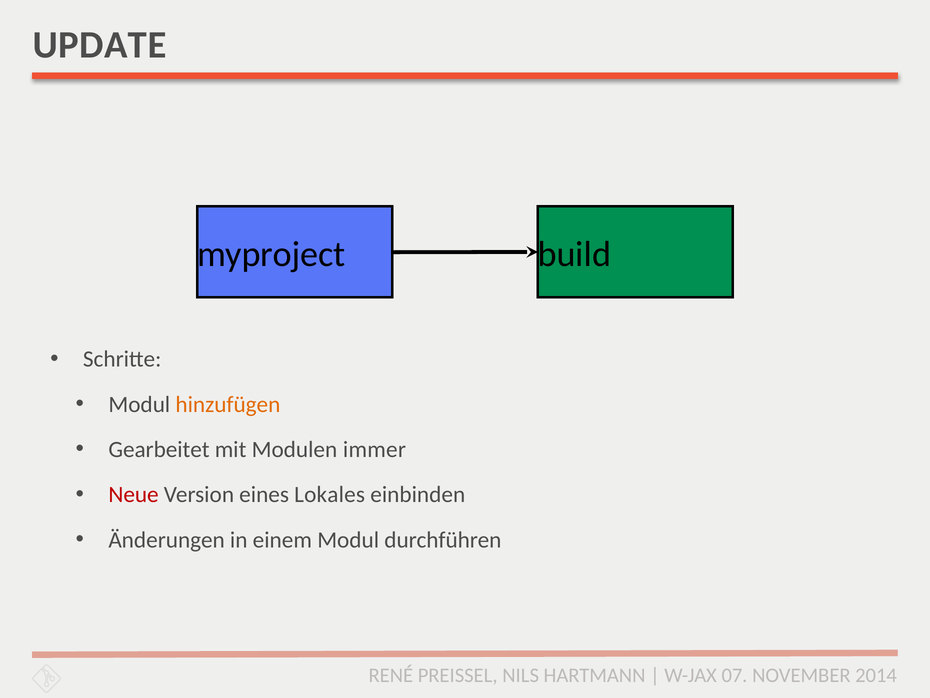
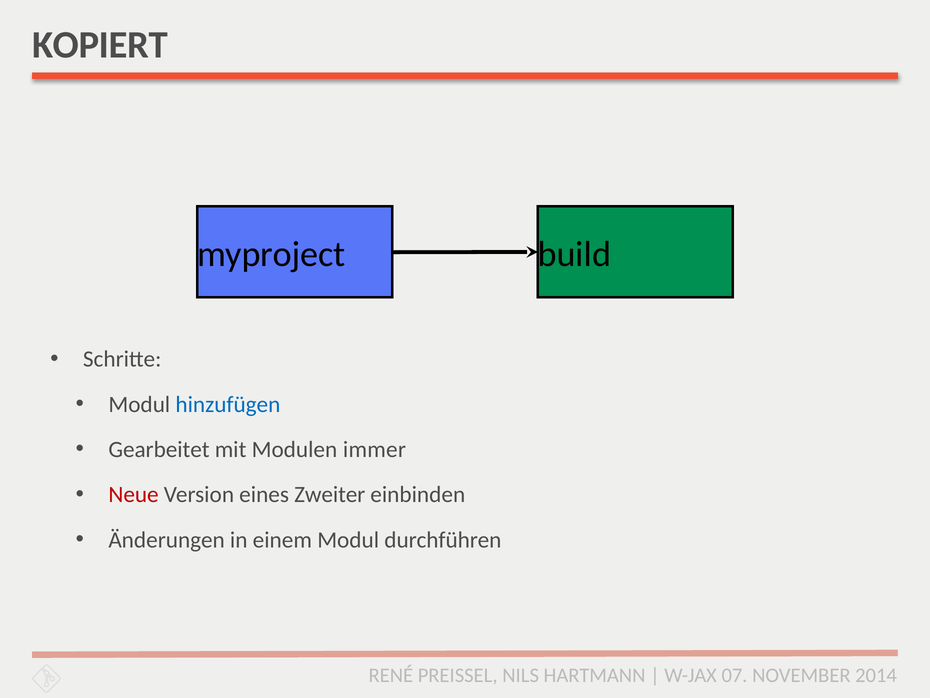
UPDATE: UPDATE -> KOPIERT
hinzufügen colour: orange -> blue
Lokales: Lokales -> Zweiter
